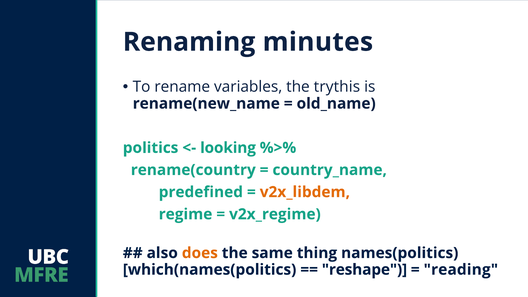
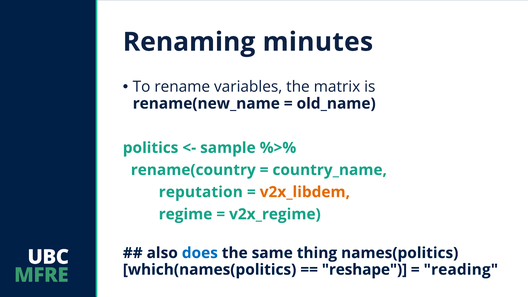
trythis: trythis -> matrix
looking: looking -> sample
predefined: predefined -> reputation
does colour: orange -> blue
